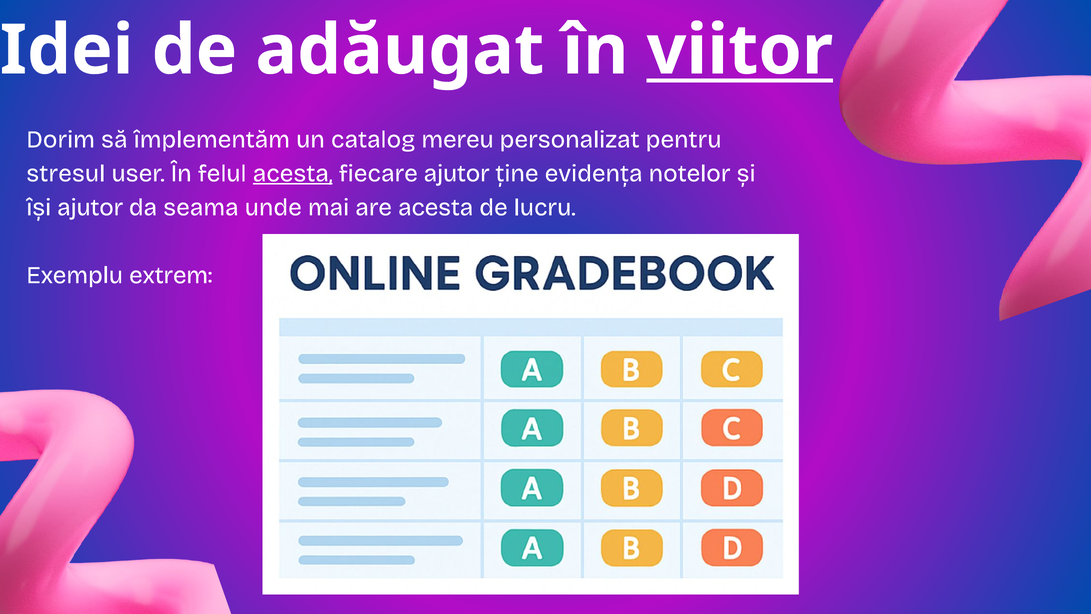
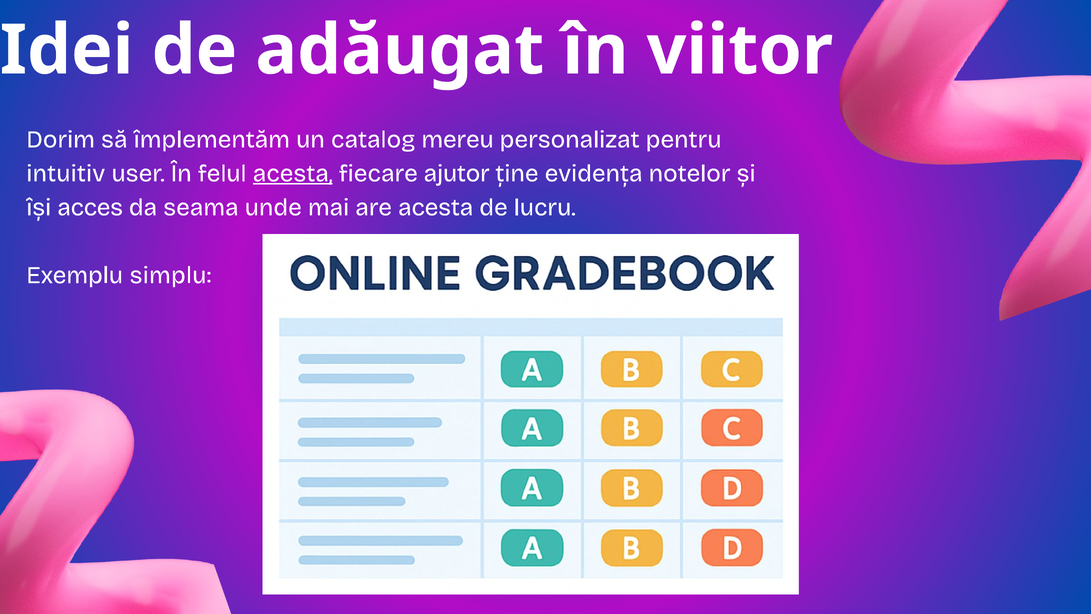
viitor underline: present -> none
stresul: stresul -> intuitiv
își ajutor: ajutor -> acces
extrem: extrem -> simplu
